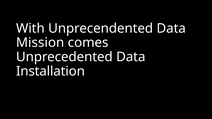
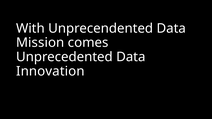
Installation: Installation -> Innovation
